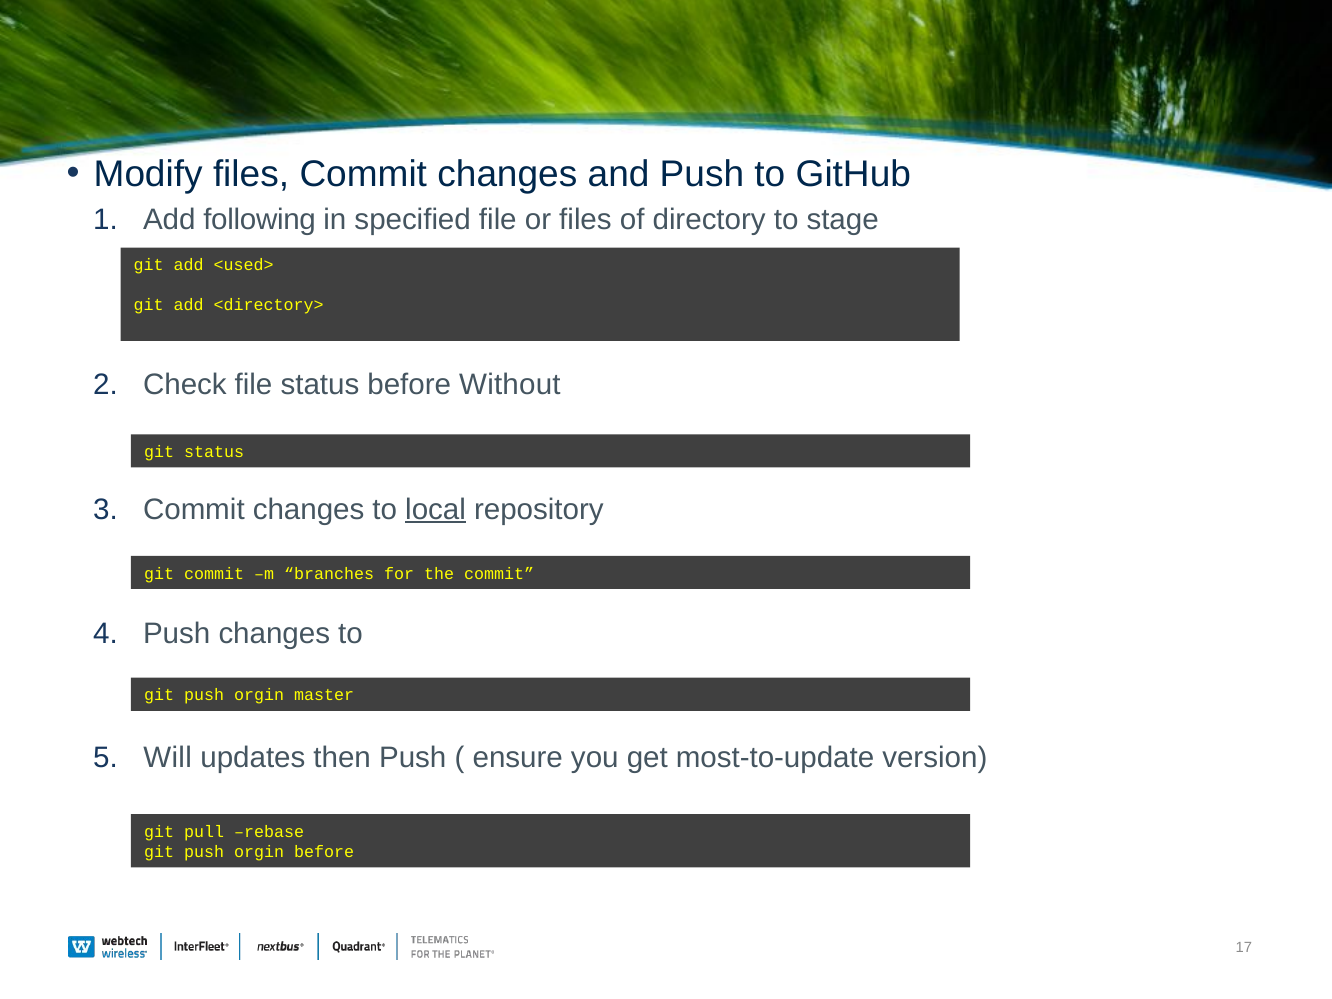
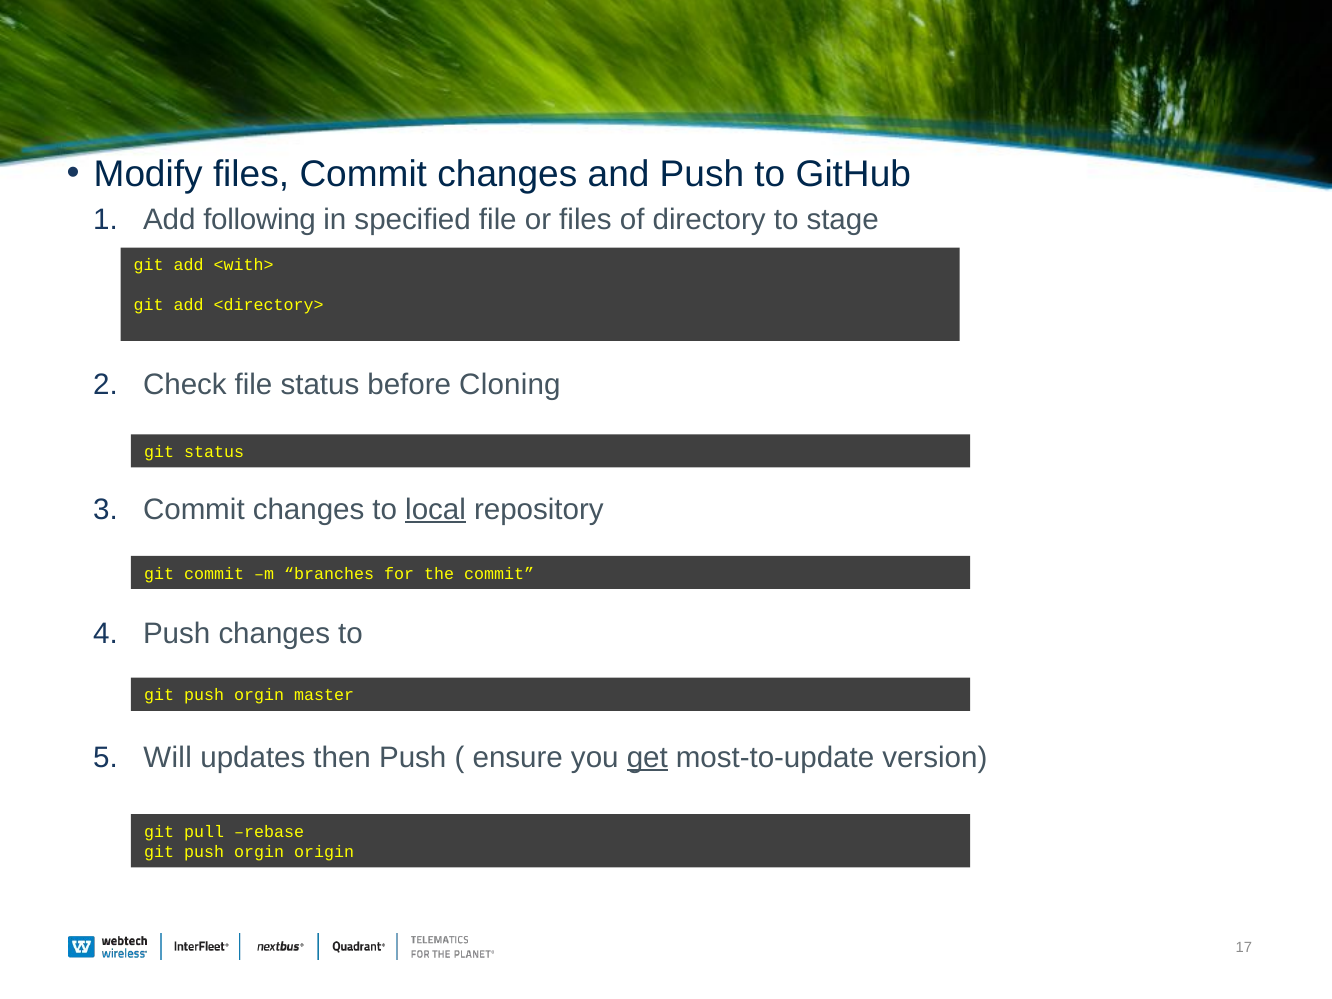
<used>: <used> -> <with>
Without: Without -> Cloning
get underline: none -> present
orgin before: before -> origin
